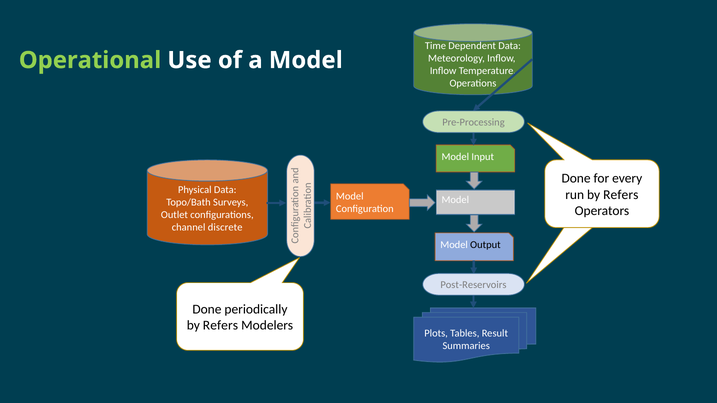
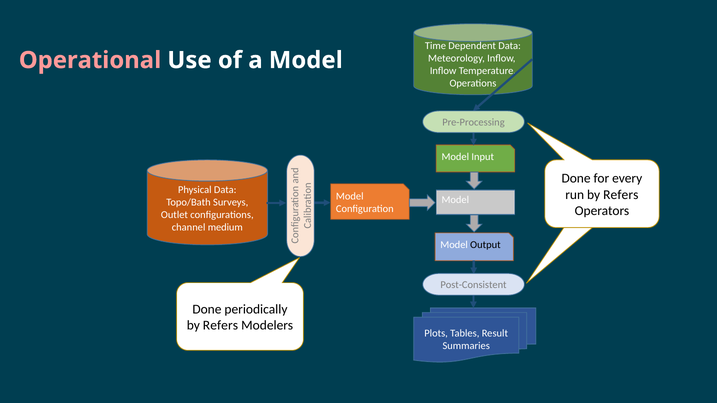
Operational colour: light green -> pink
discrete: discrete -> medium
Post-Reservoirs: Post-Reservoirs -> Post-Consistent
